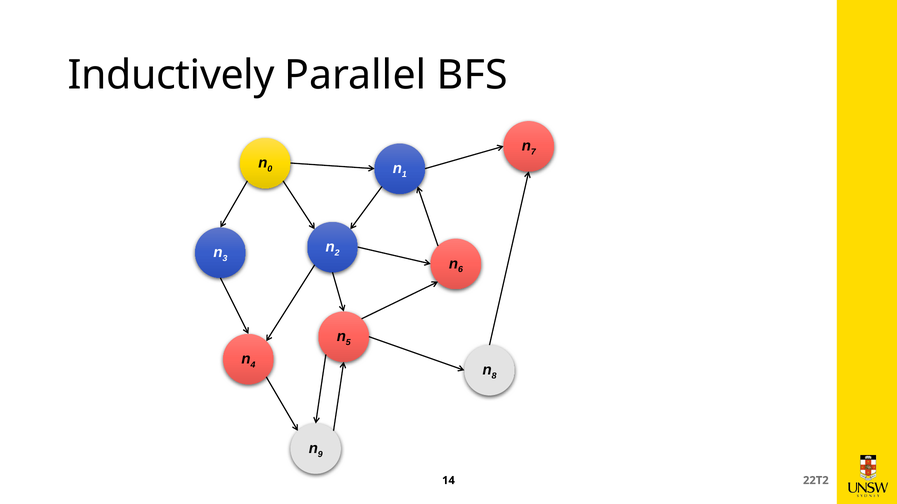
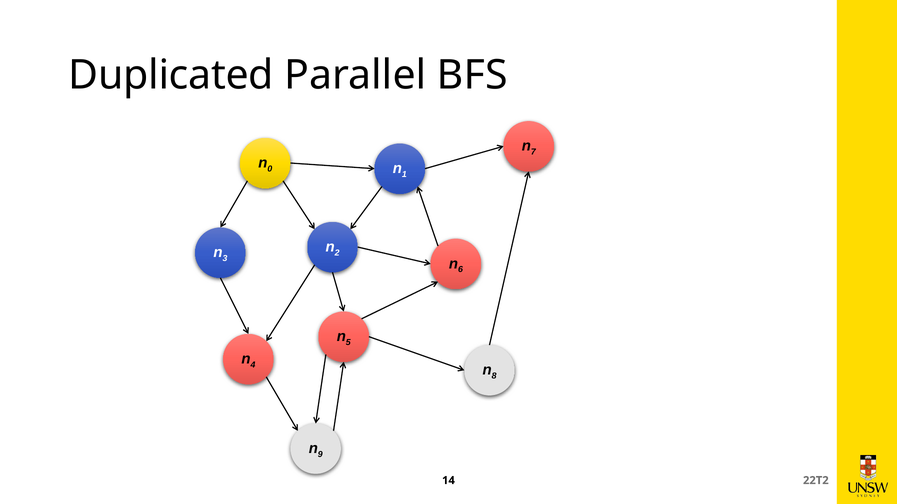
Inductively: Inductively -> Duplicated
